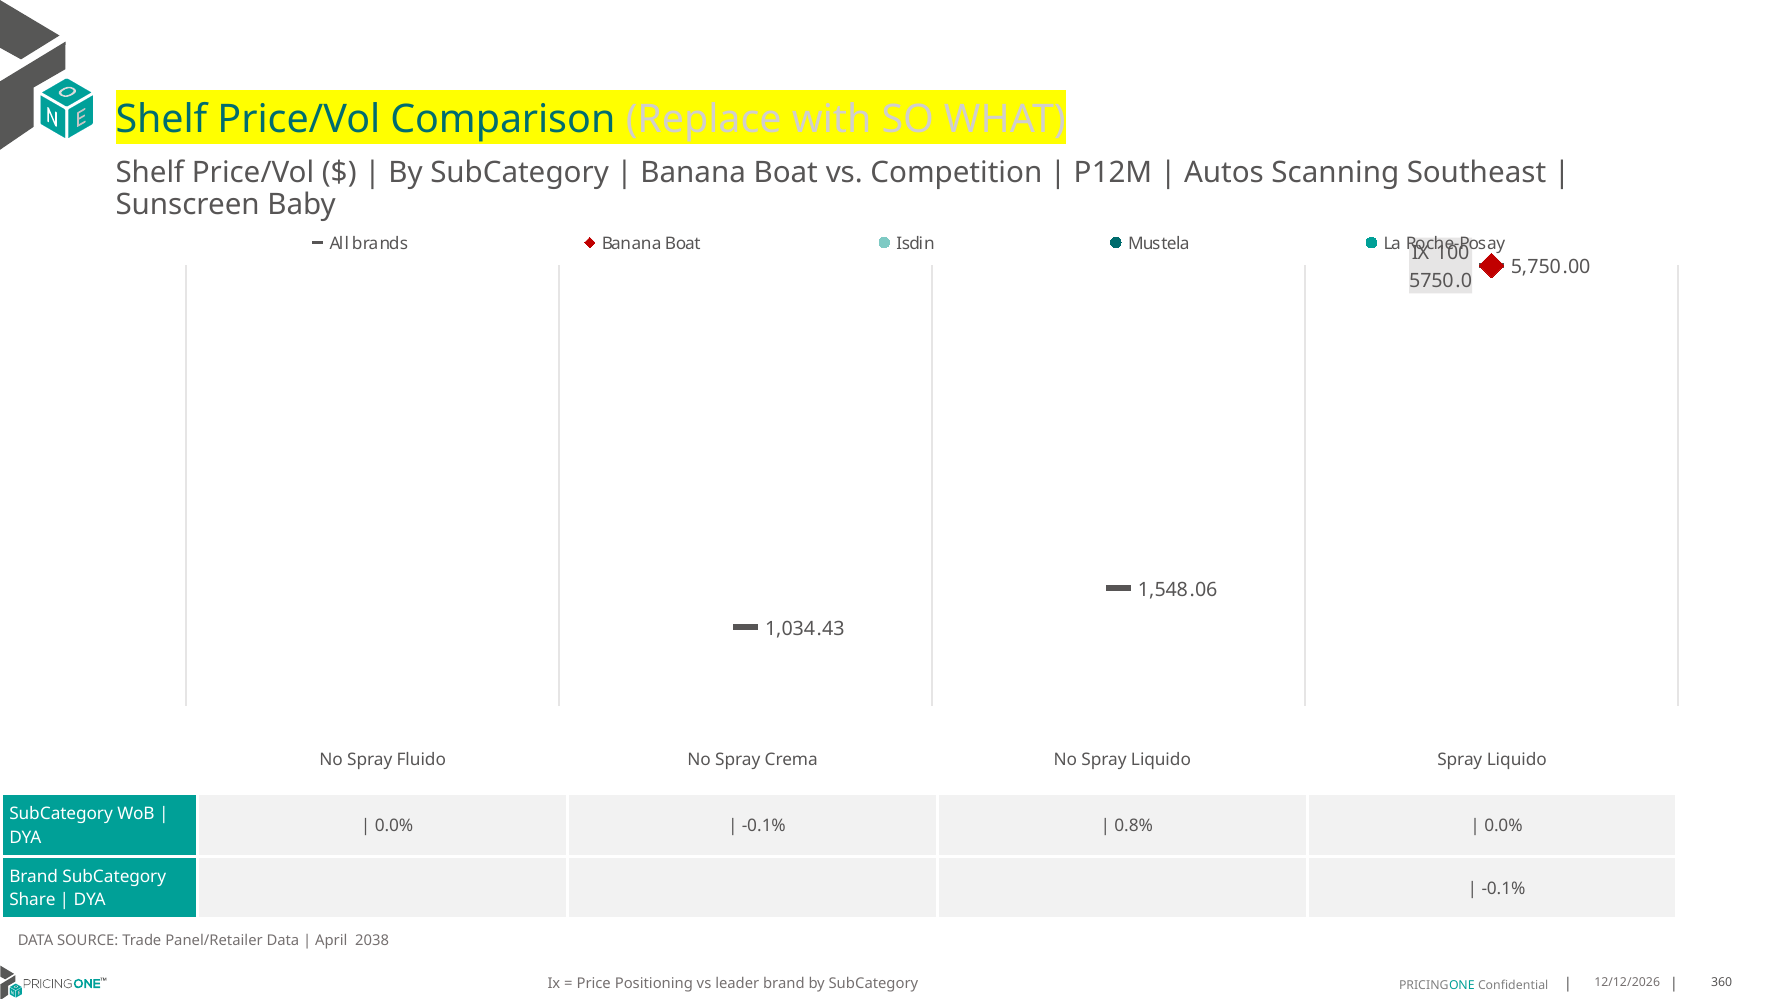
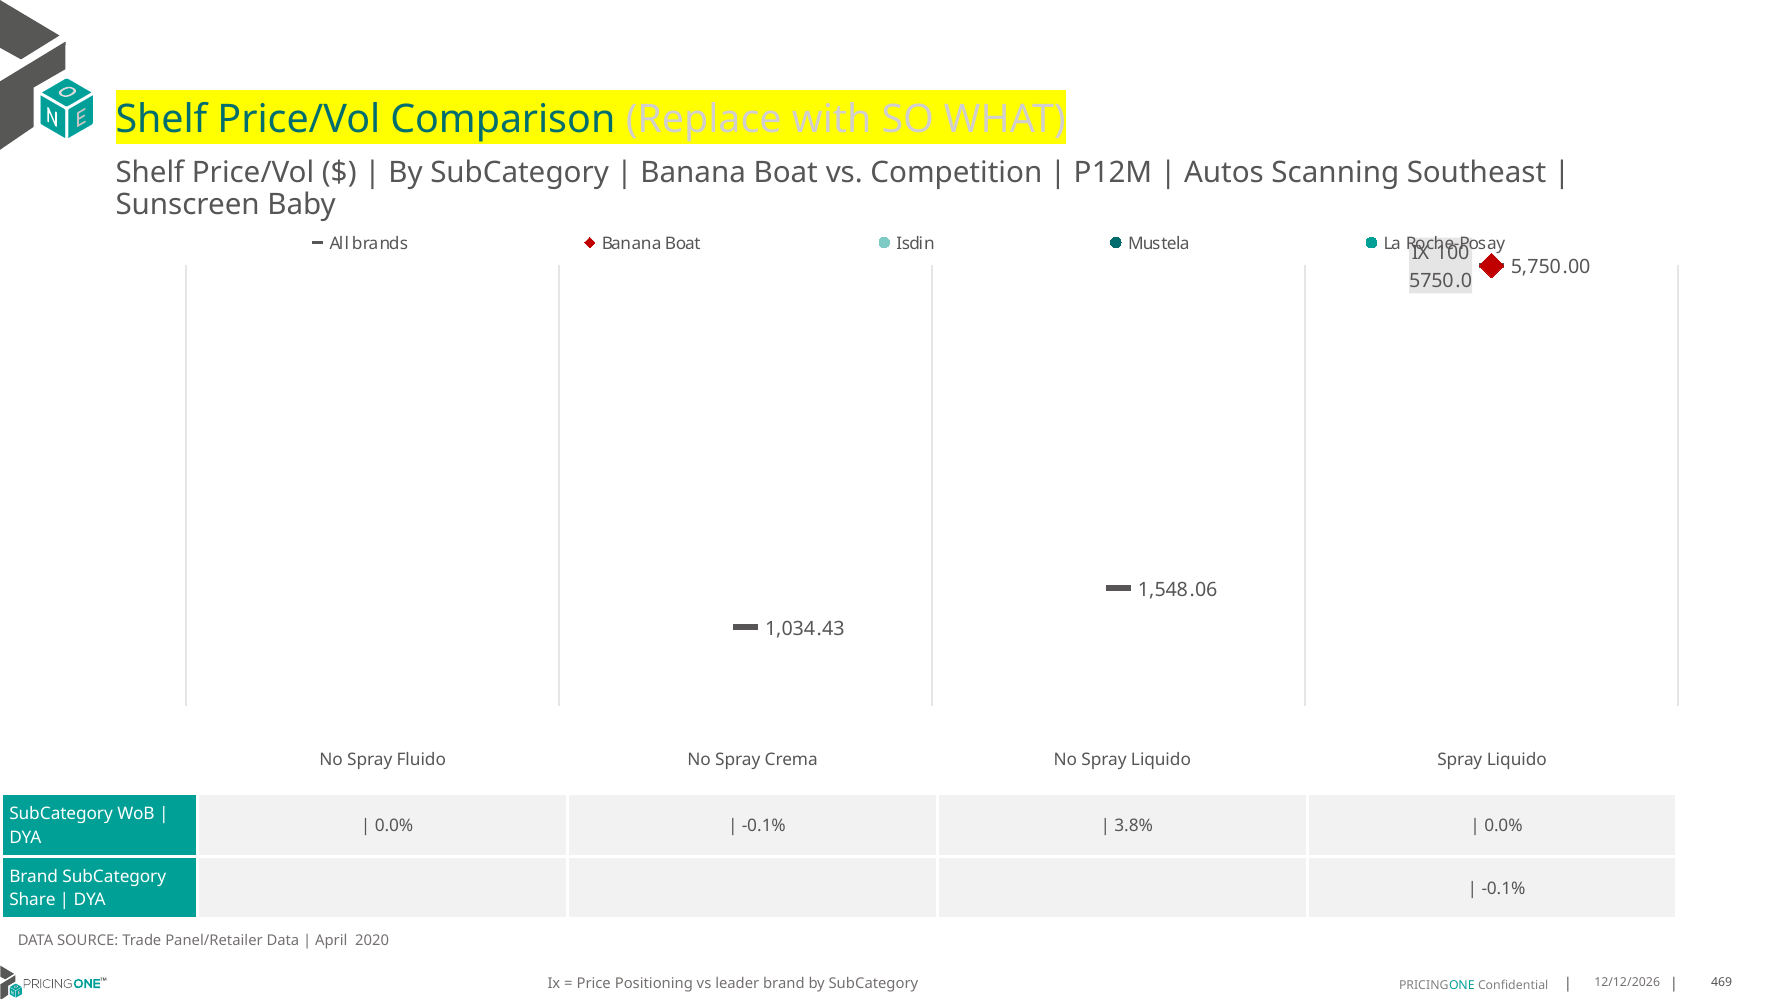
0.8%: 0.8% -> 3.8%
2038: 2038 -> 2020
360: 360 -> 469
